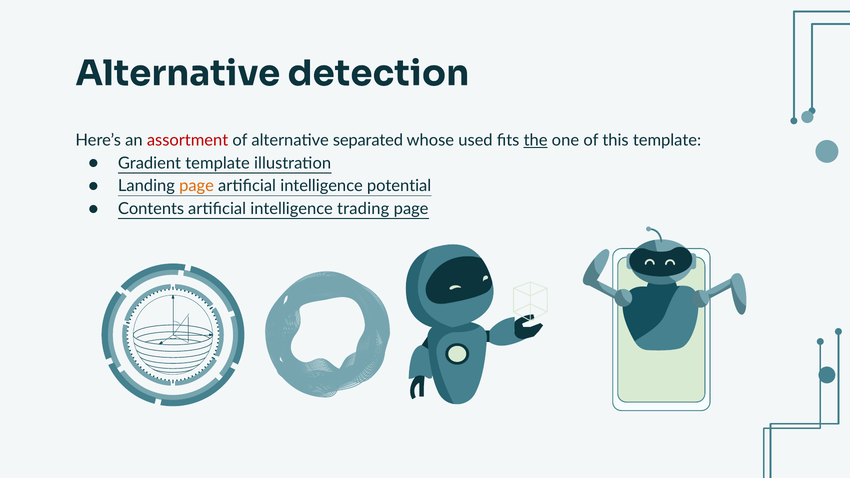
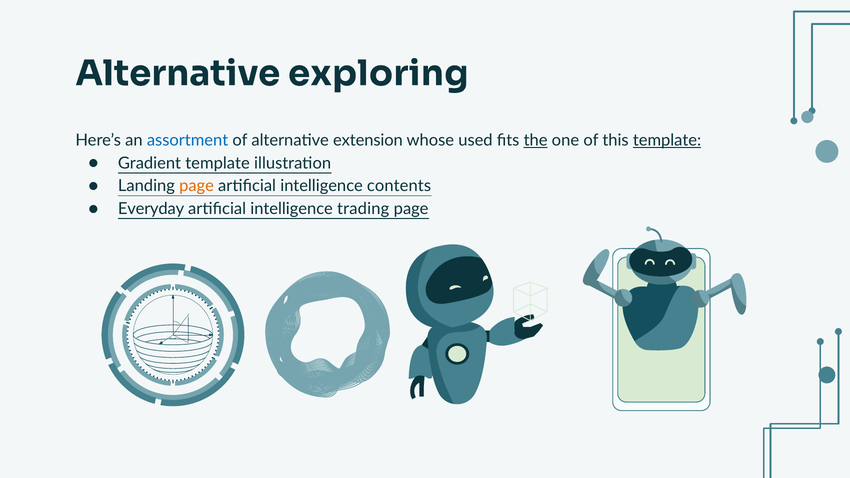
detection: detection -> exploring
assortment colour: red -> blue
separated: separated -> extension
template at (667, 140) underline: none -> present
potential: potential -> contents
Contents: Contents -> Everyday
